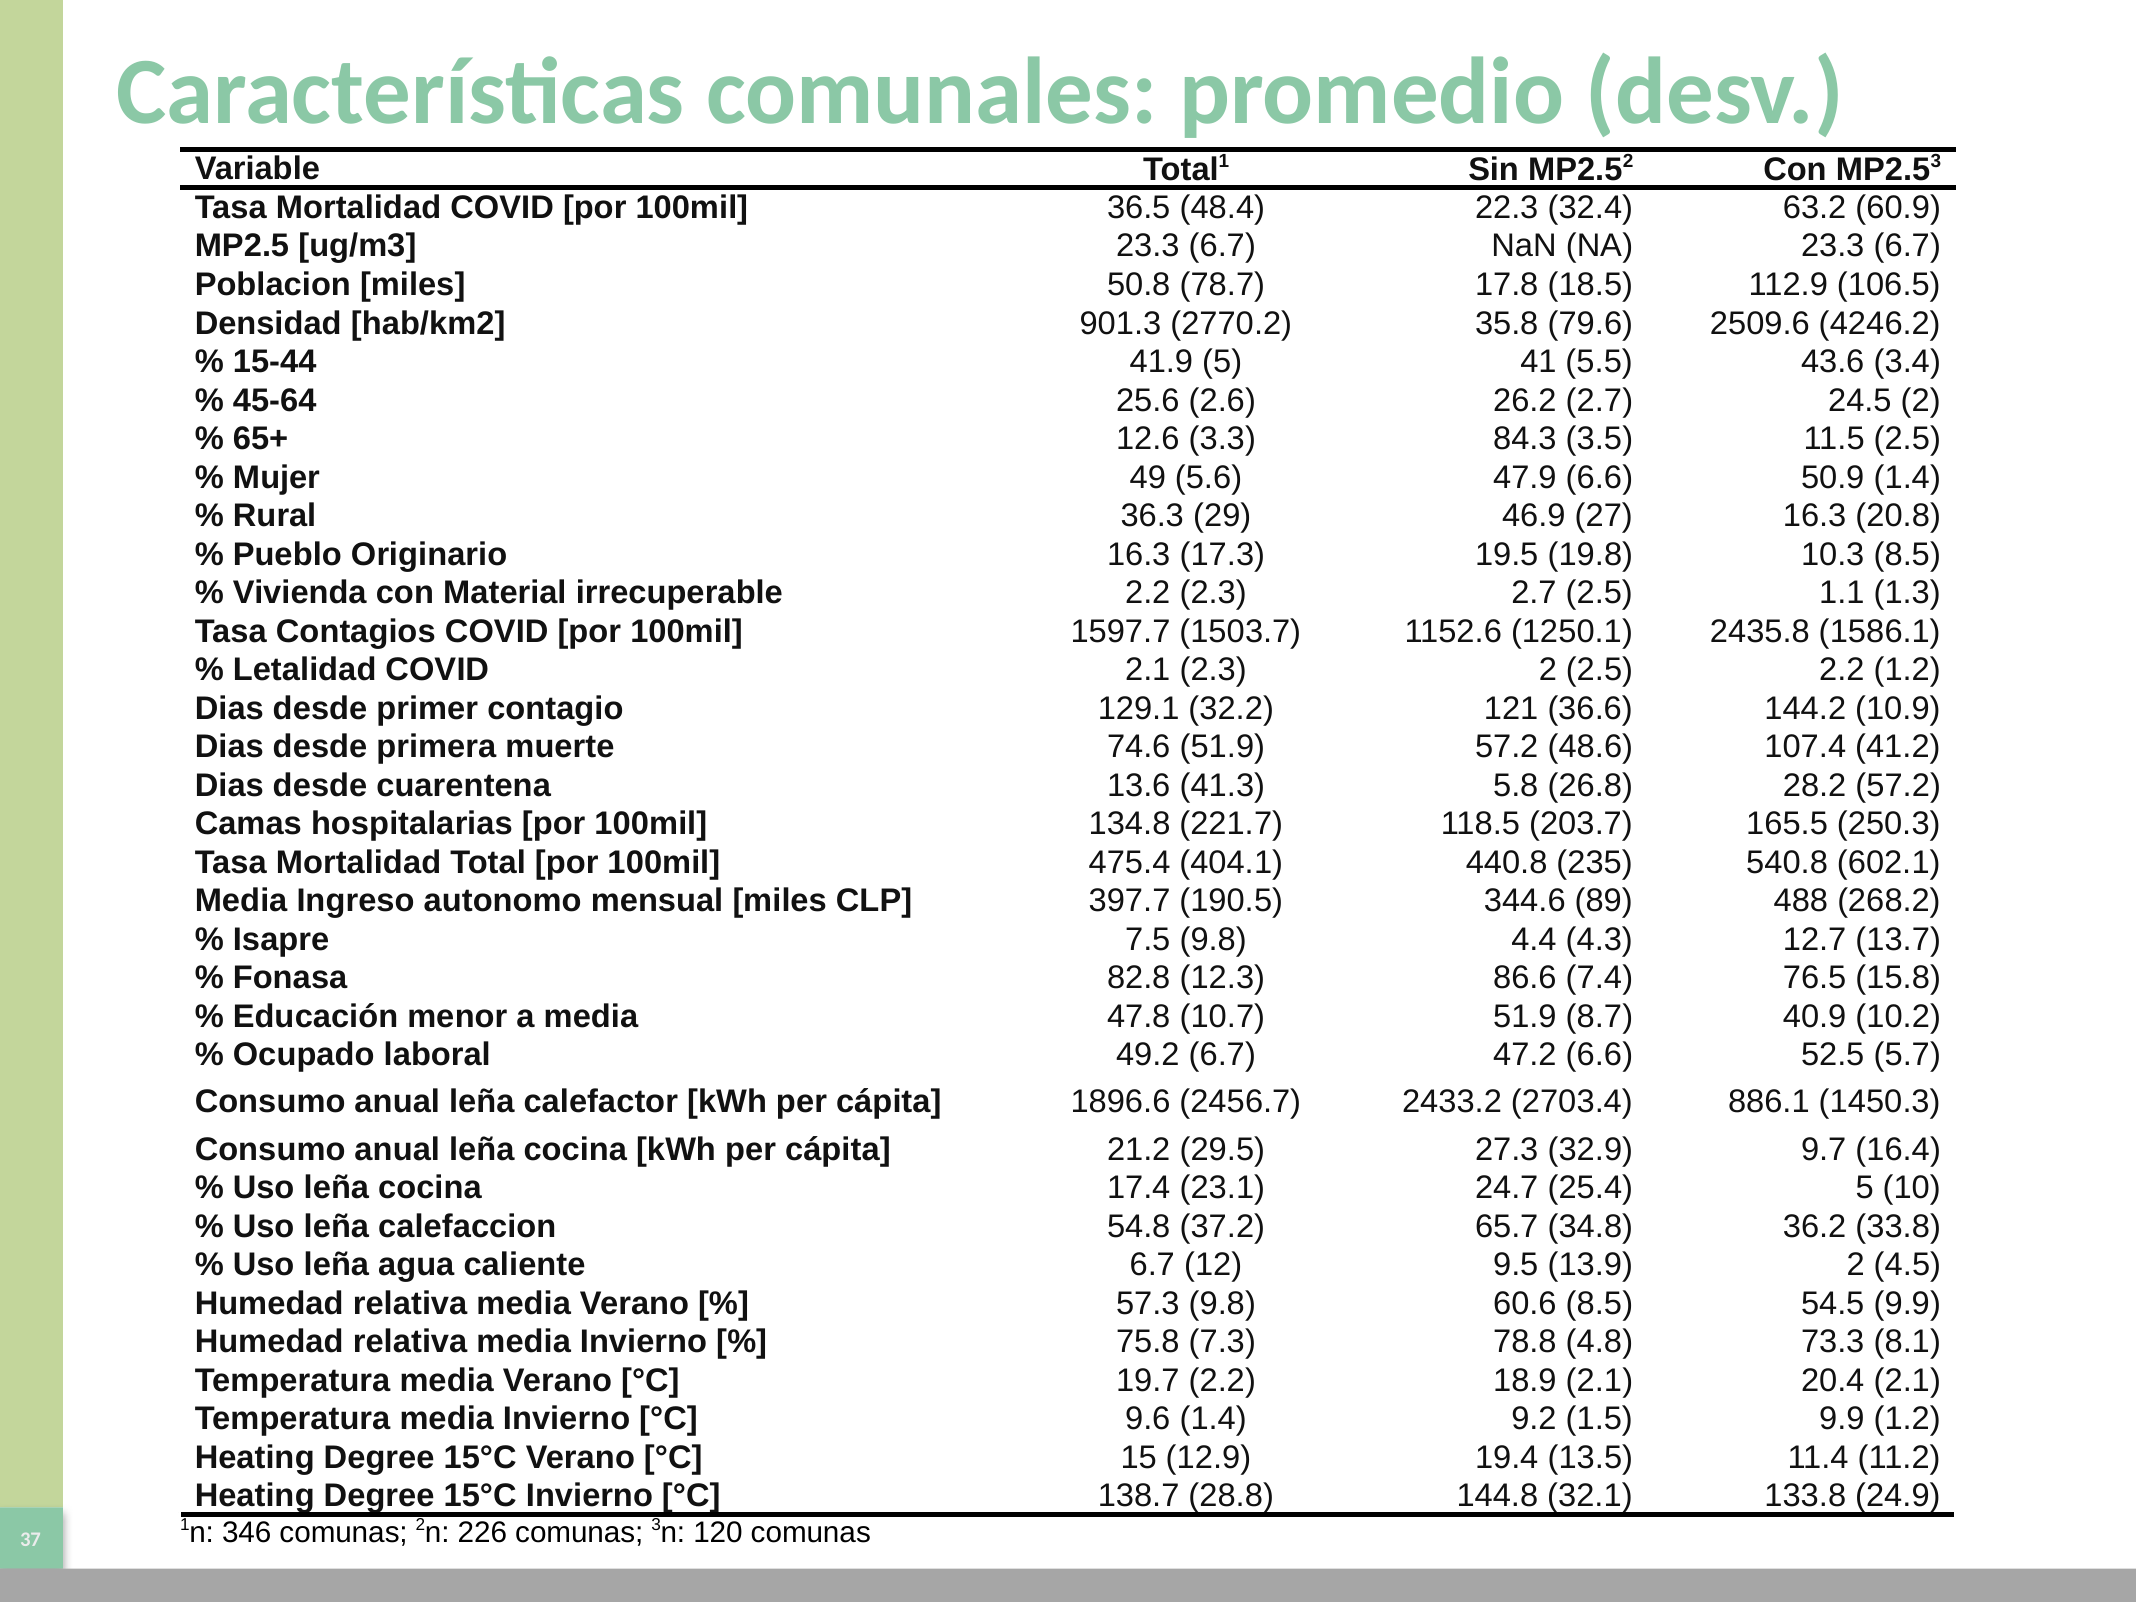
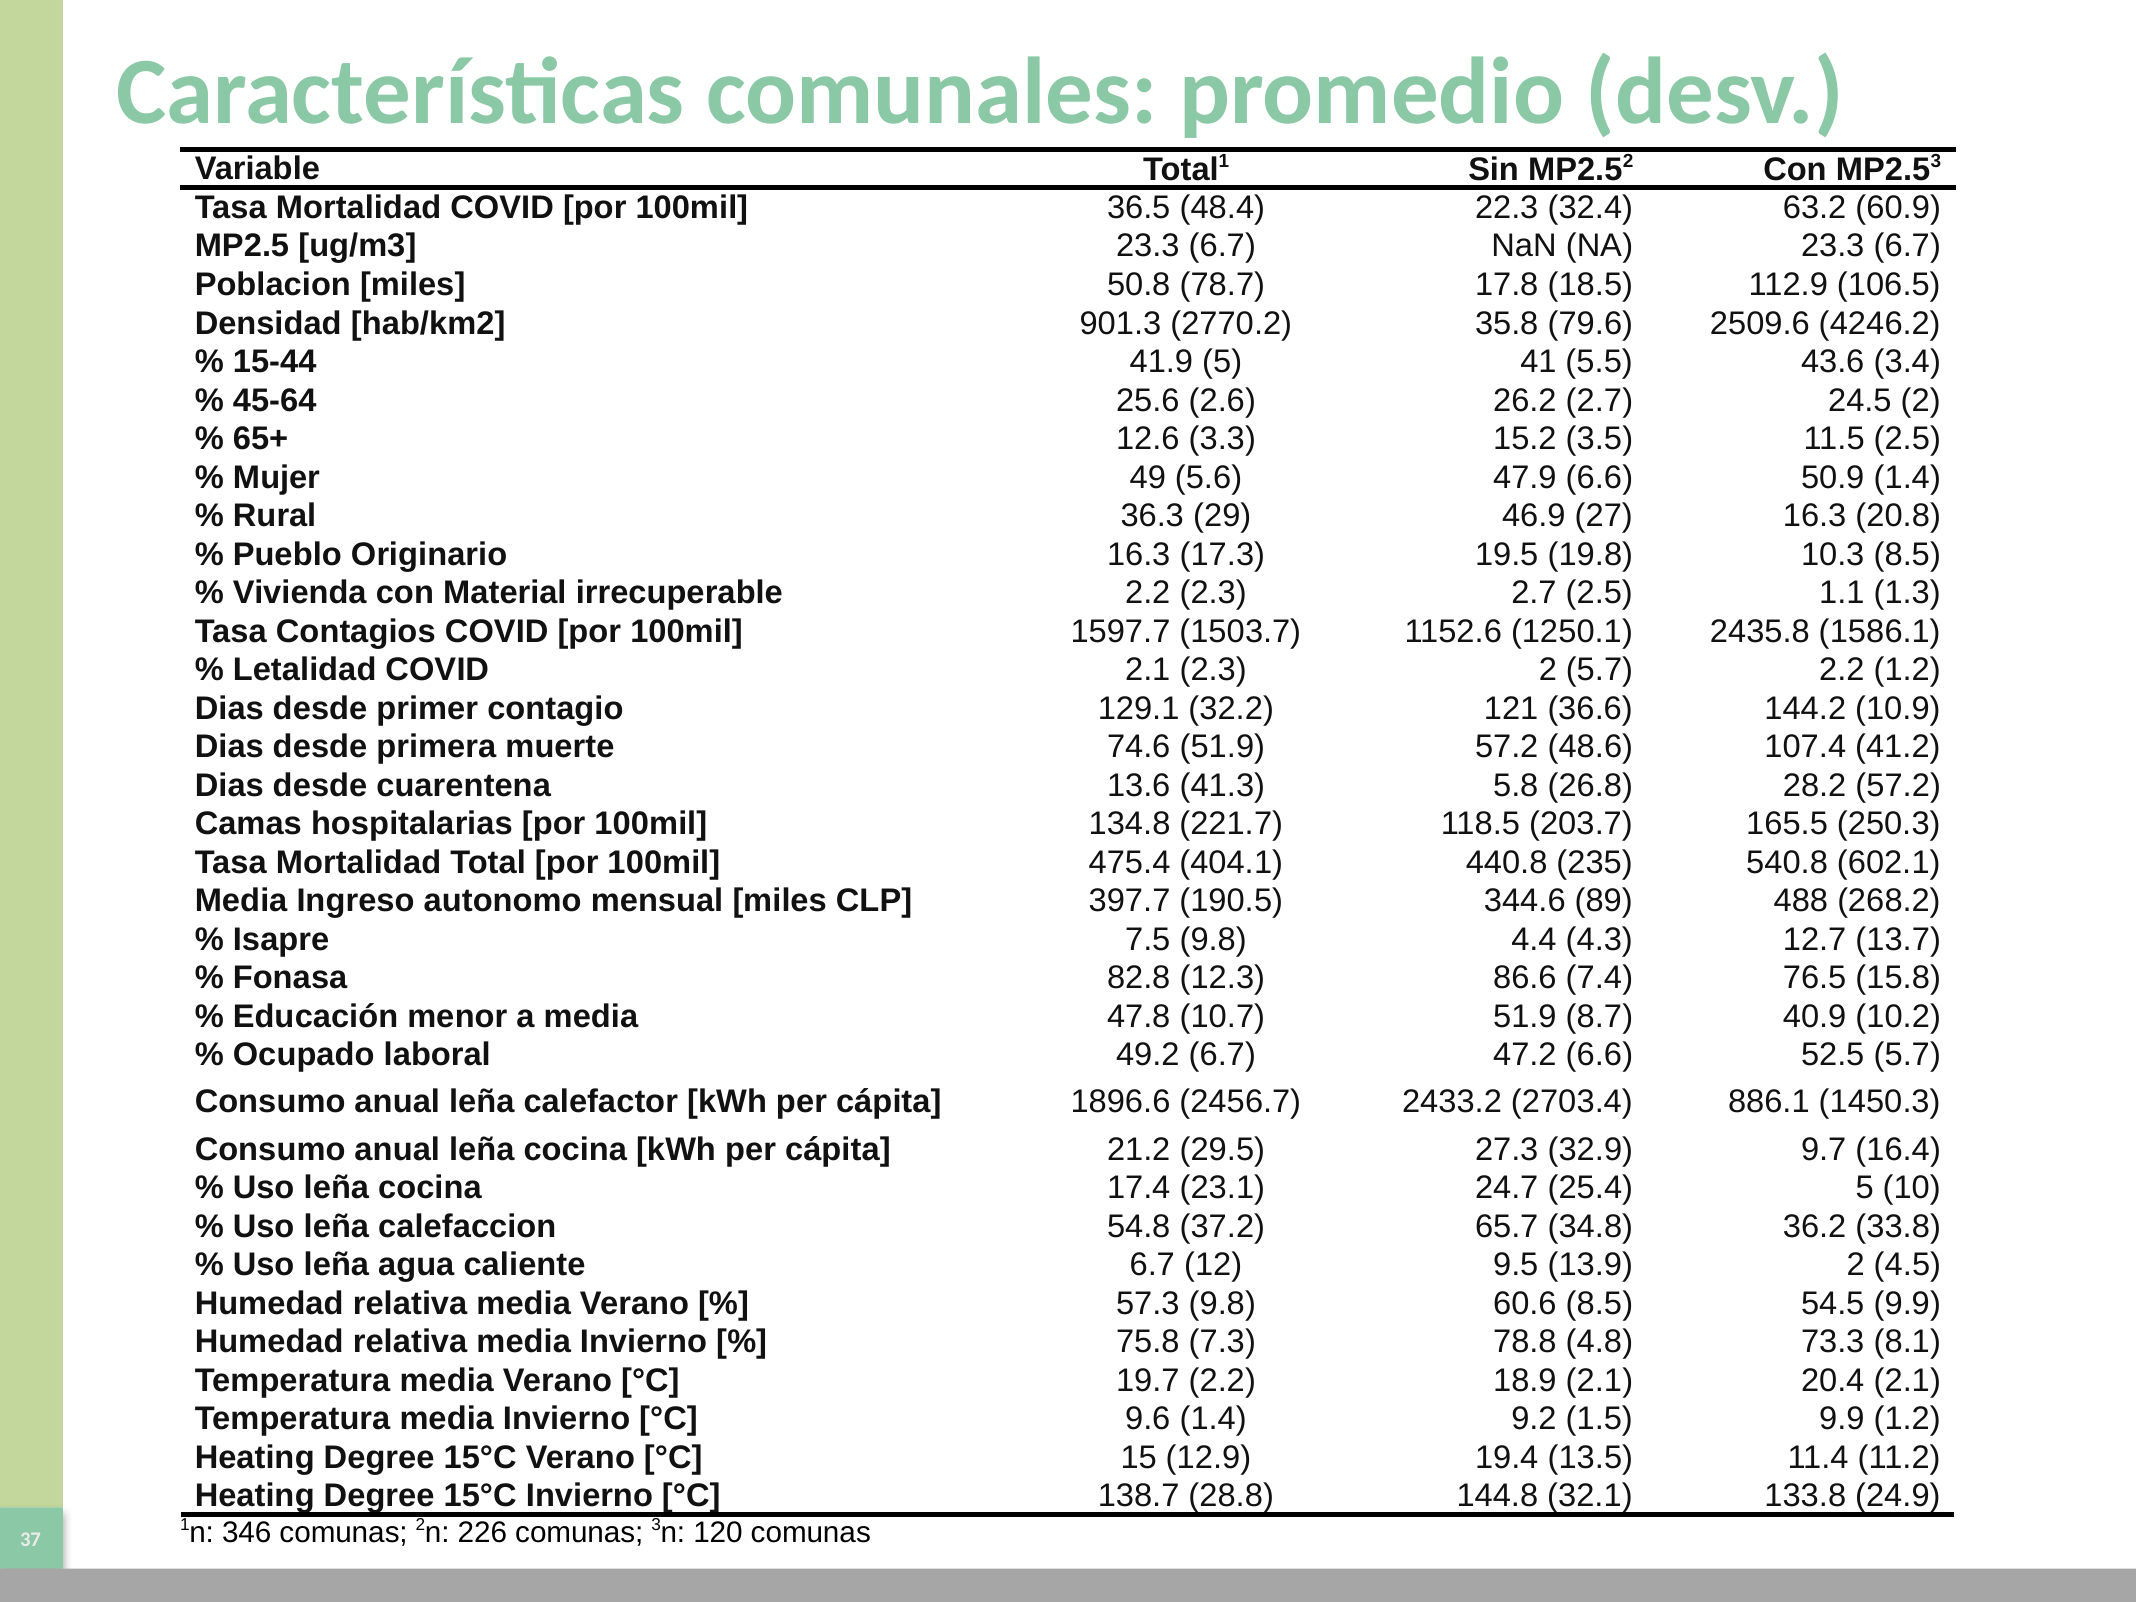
84.3: 84.3 -> 15.2
2 2.5: 2.5 -> 5.7
